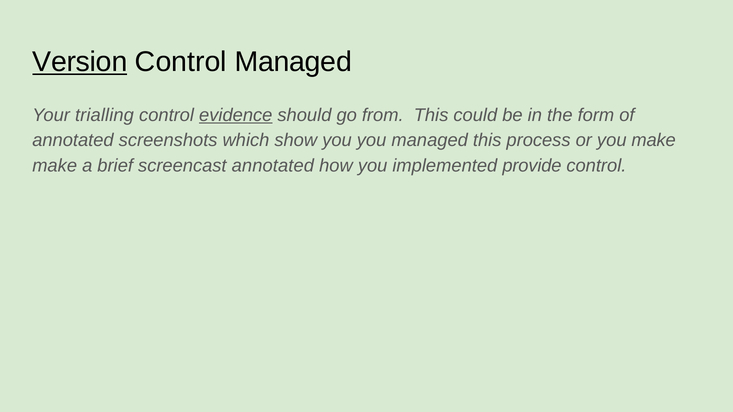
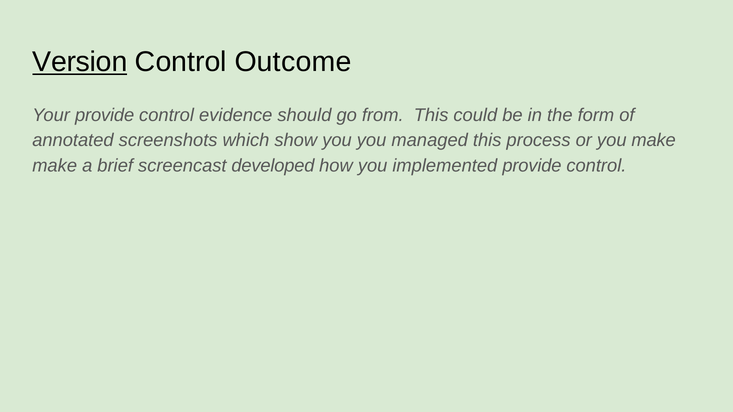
Control Managed: Managed -> Outcome
Your trialling: trialling -> provide
evidence underline: present -> none
screencast annotated: annotated -> developed
